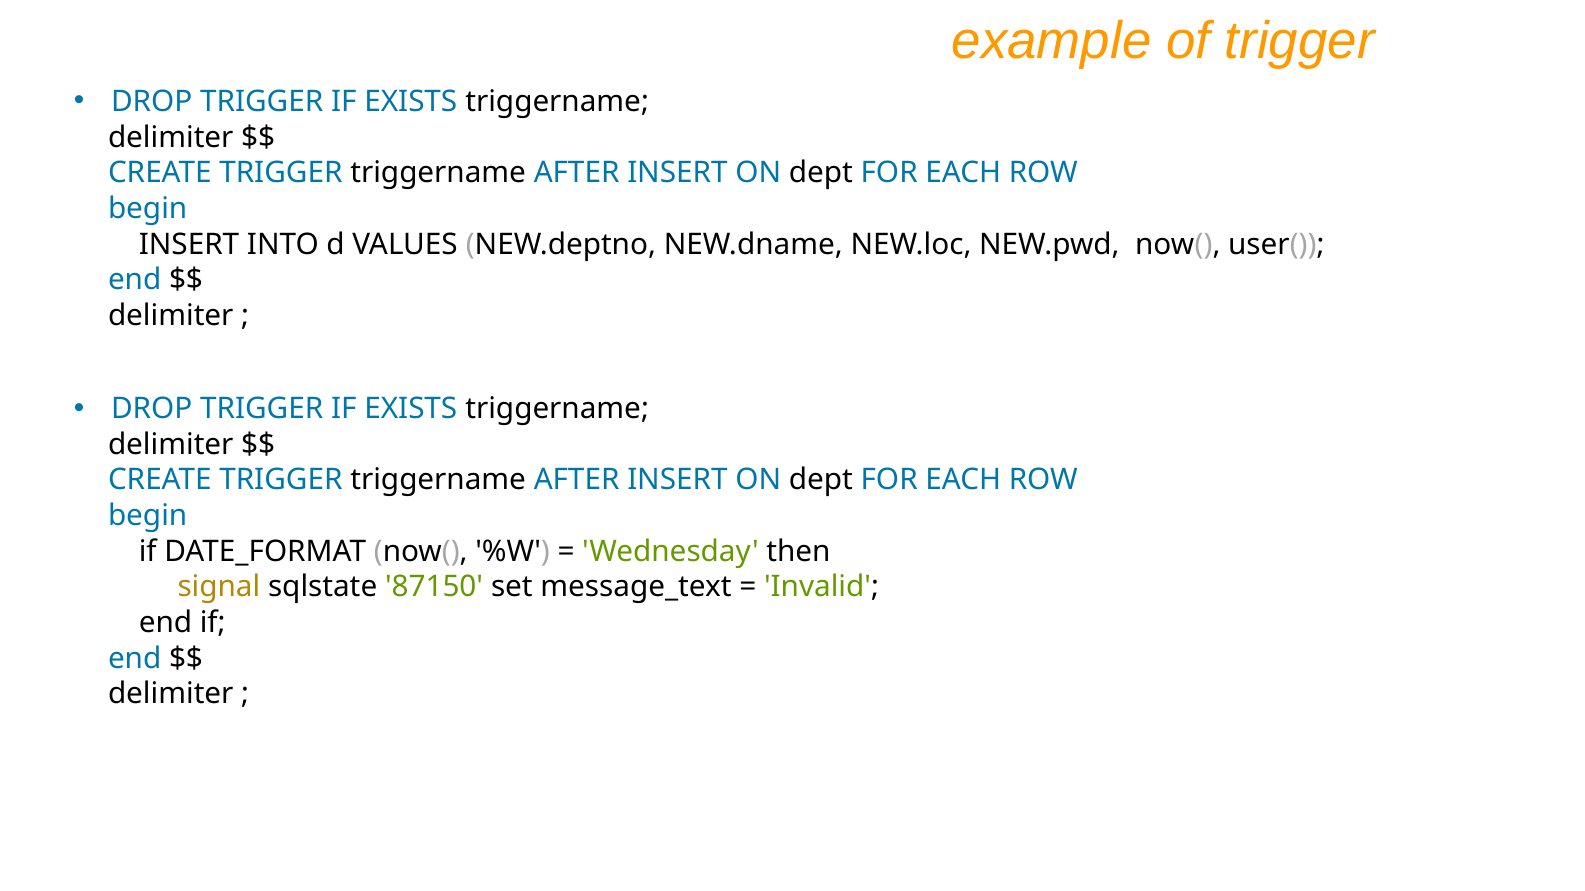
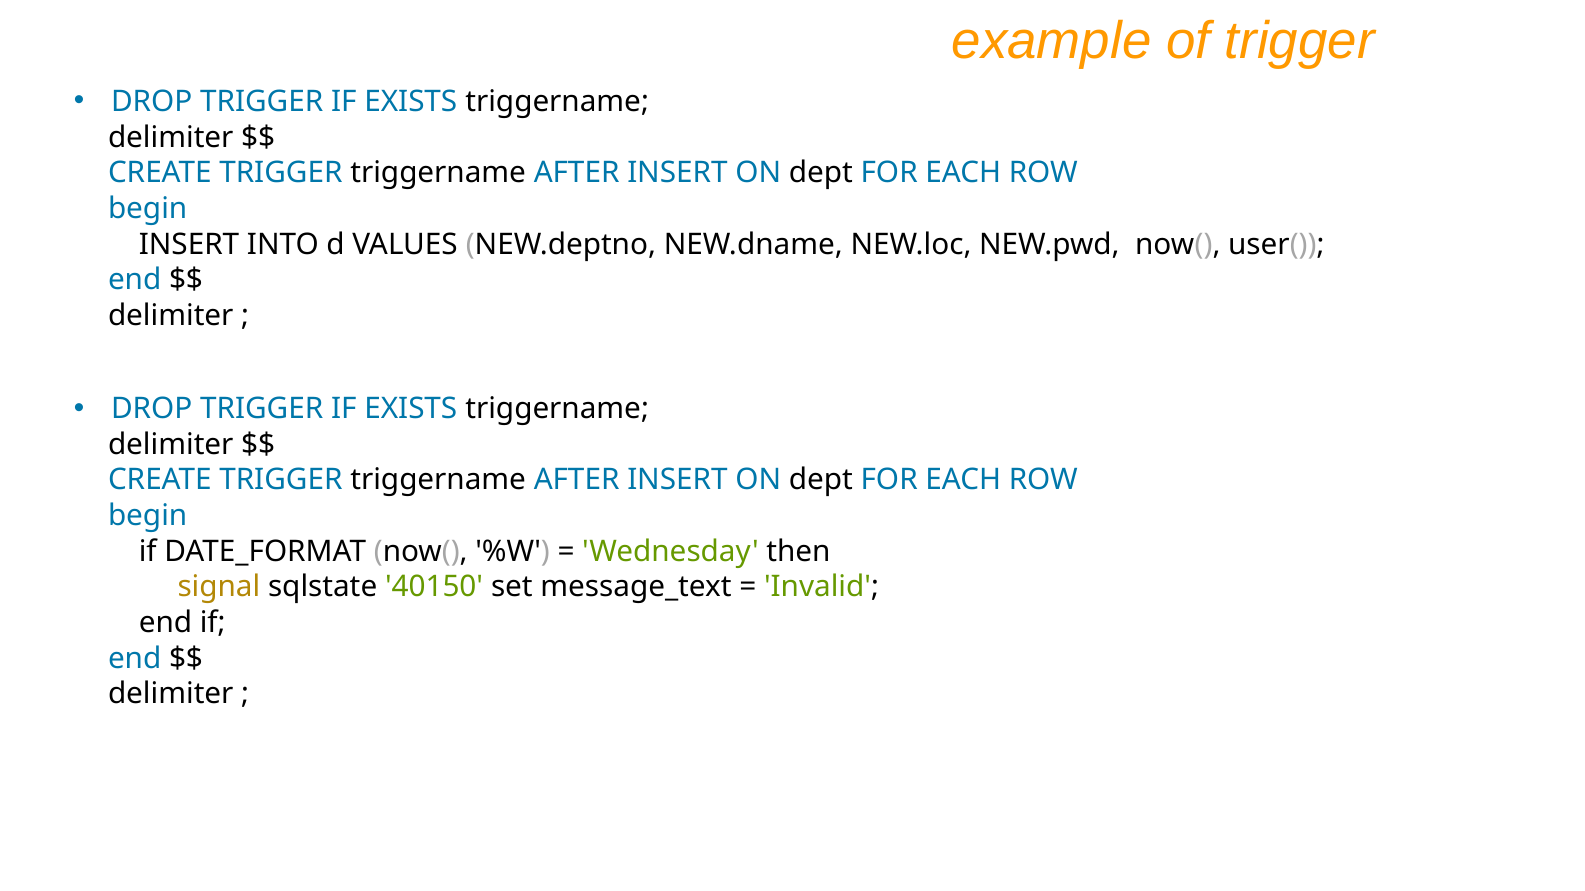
87150: 87150 -> 40150
